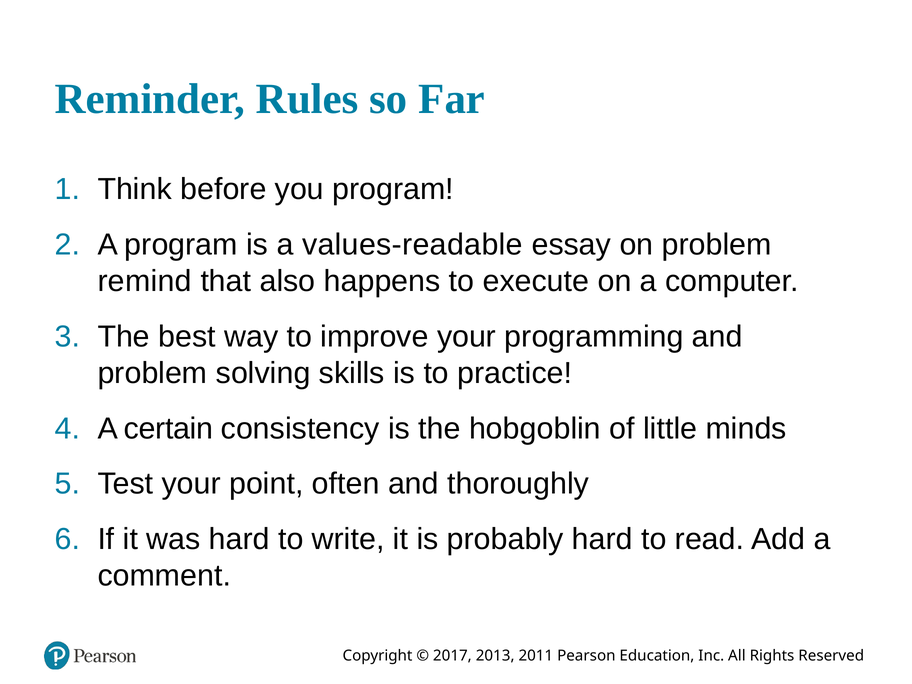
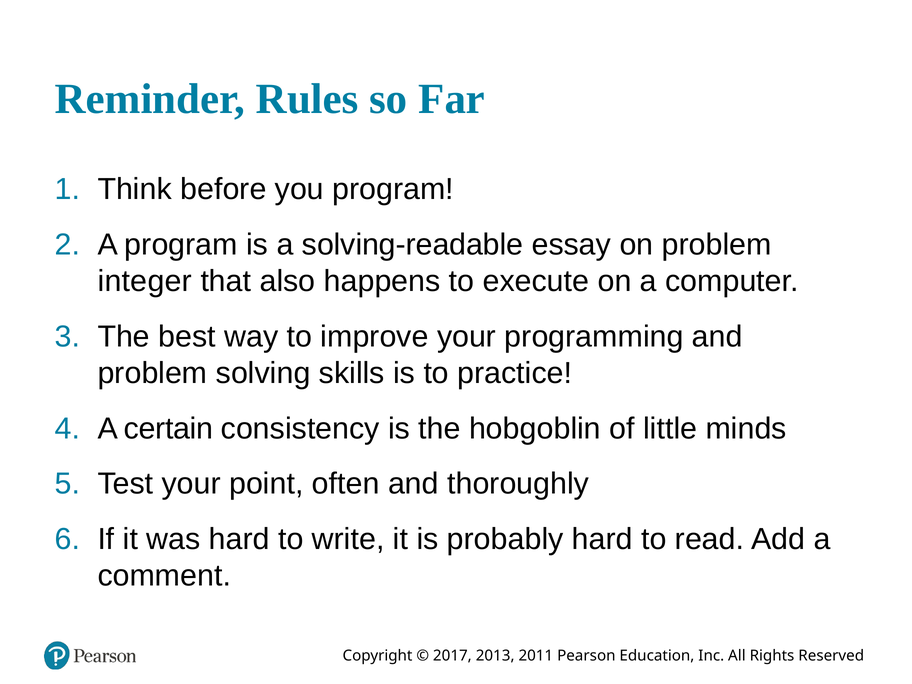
values-readable: values-readable -> solving-readable
remind: remind -> integer
